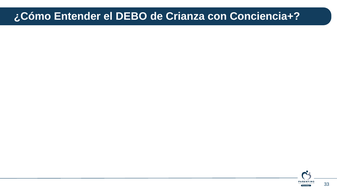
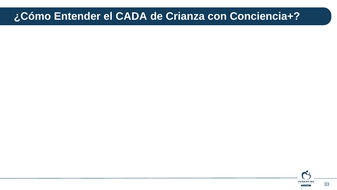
DEBO: DEBO -> CADA
